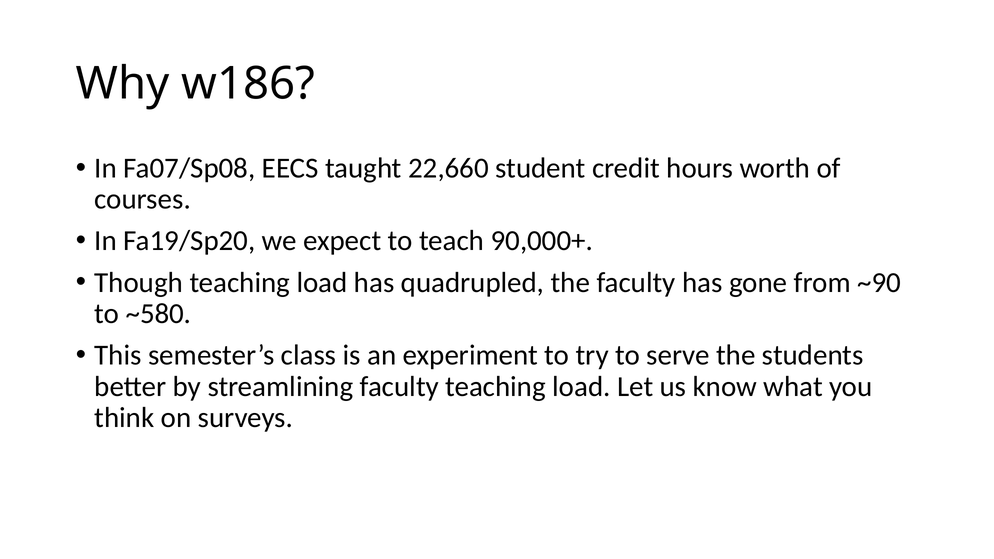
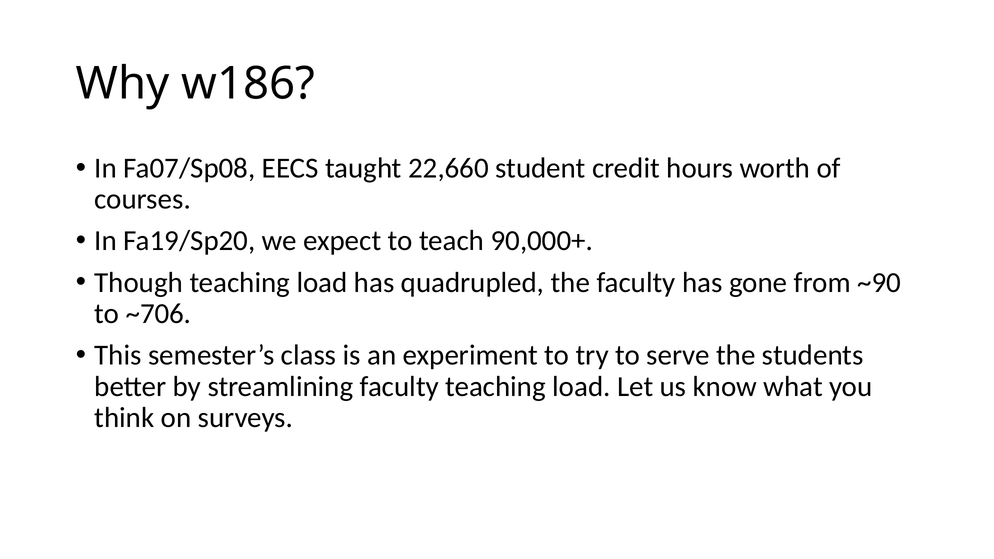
~580: ~580 -> ~706
